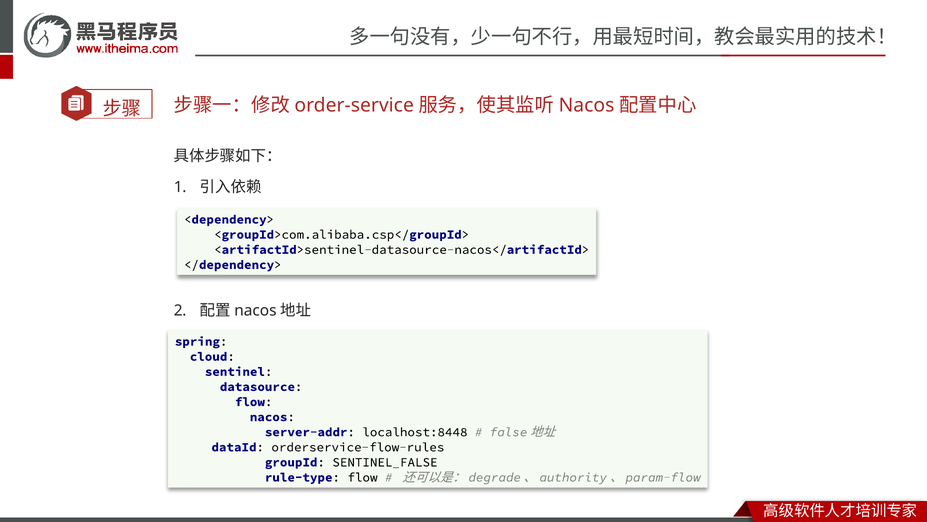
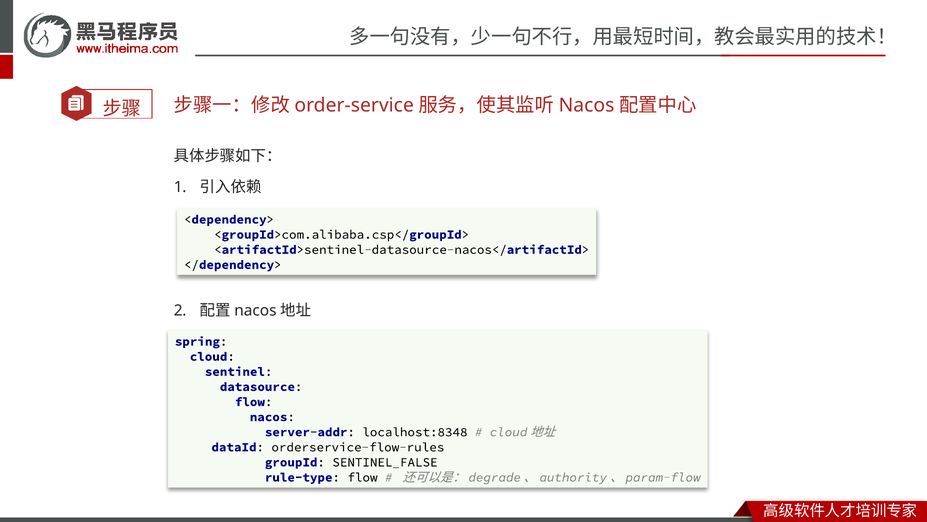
localhost:8448: localhost:8448 -> localhost:8348
false at (509, 432): false -> cloud
